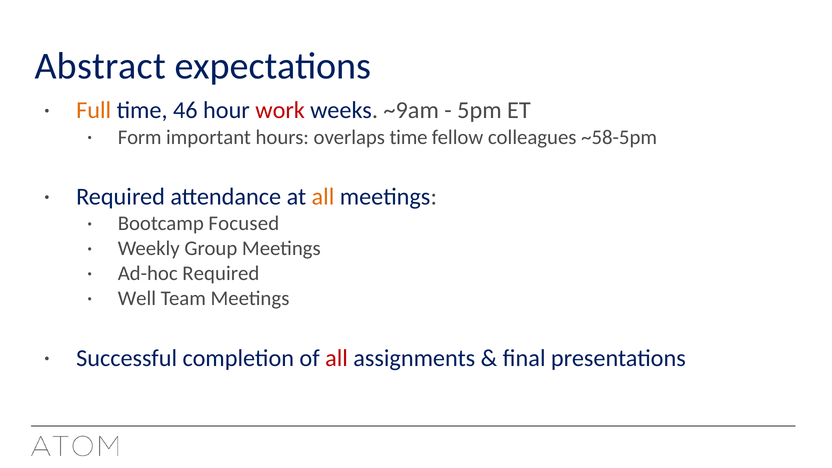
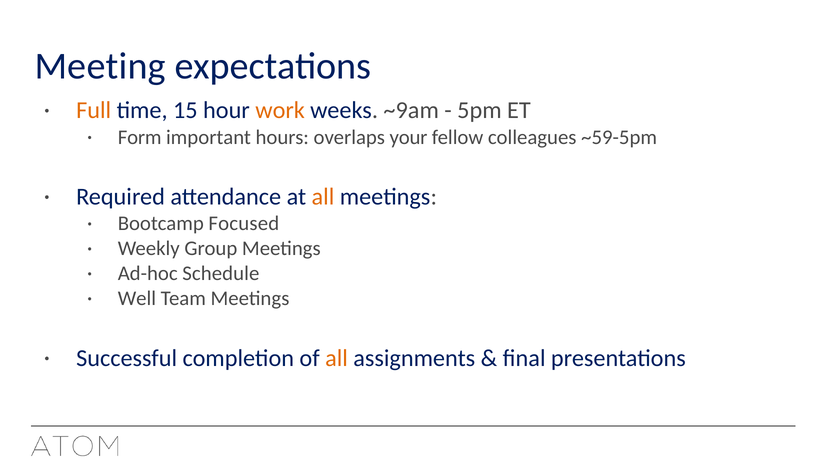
Abstract: Abstract -> Meeting
46: 46 -> 15
work colour: red -> orange
overlaps time: time -> your
~58-5pm: ~58-5pm -> ~59-5pm
Ad-hoc Required: Required -> Schedule
all at (337, 358) colour: red -> orange
